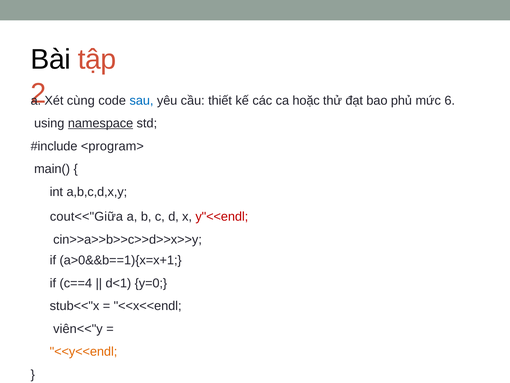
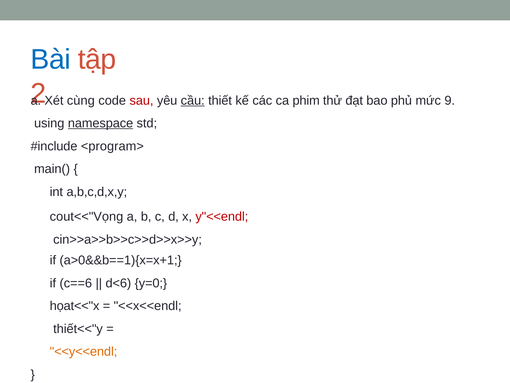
Bài colour: black -> blue
sau colour: blue -> red
cầu underline: none -> present
hoặc: hoặc -> phim
6: 6 -> 9
cout<<"Giữa: cout<<"Giữa -> cout<<"Vọng
c==4: c==4 -> c==6
d<1: d<1 -> d<6
stub<<"x: stub<<"x -> họat<<"x
viên<<"y: viên<<"y -> thiết<<"y
